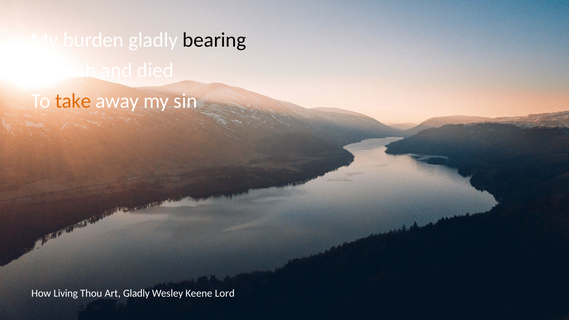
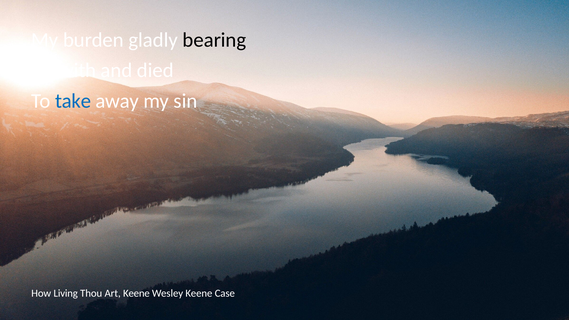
take colour: orange -> blue
Art Gladly: Gladly -> Keene
Lord: Lord -> Case
